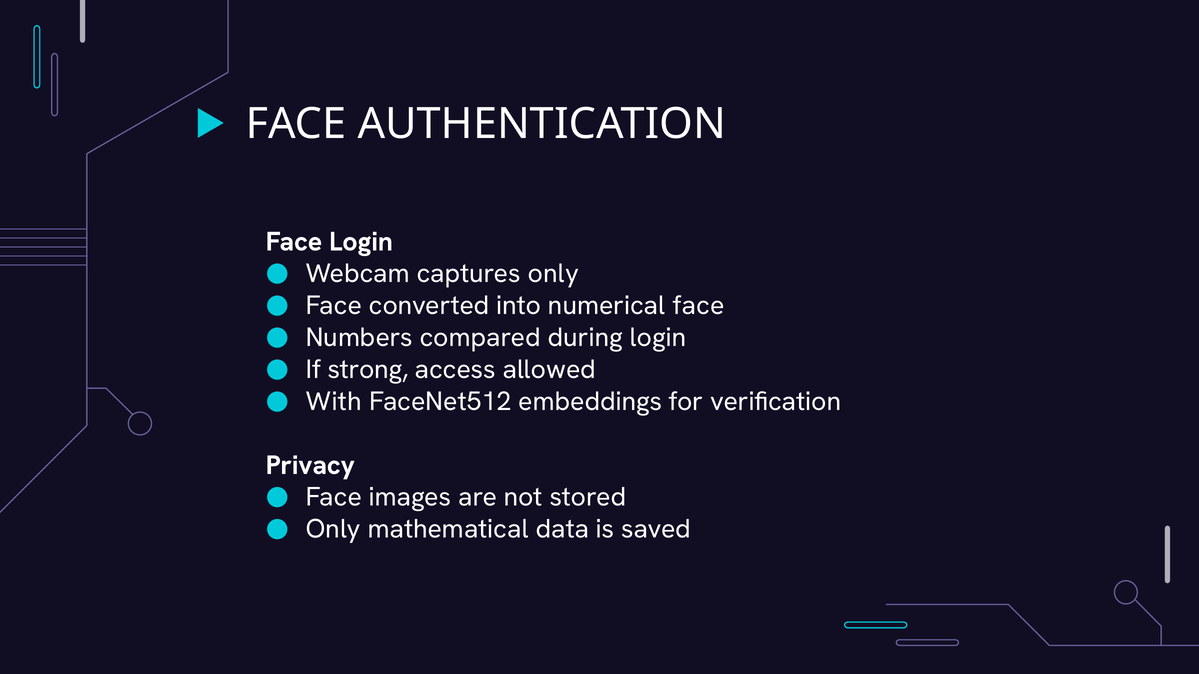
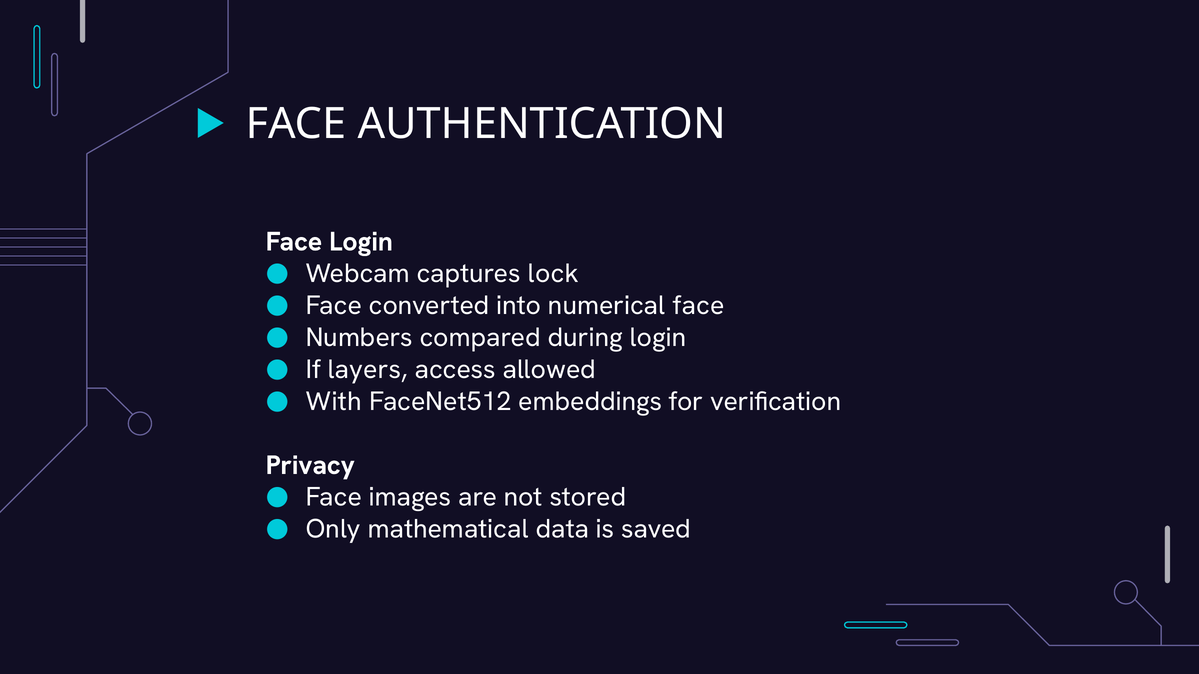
captures only: only -> lock
strong: strong -> layers
